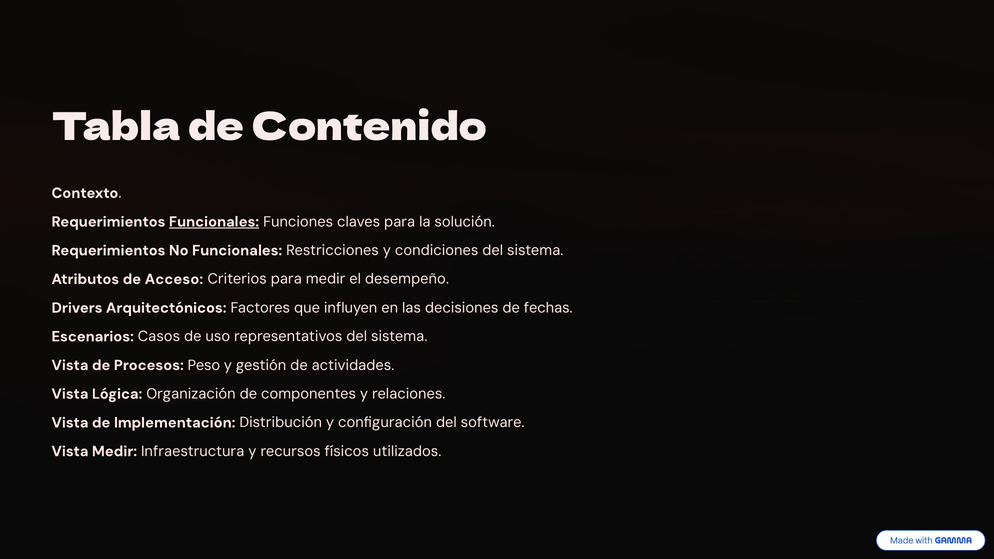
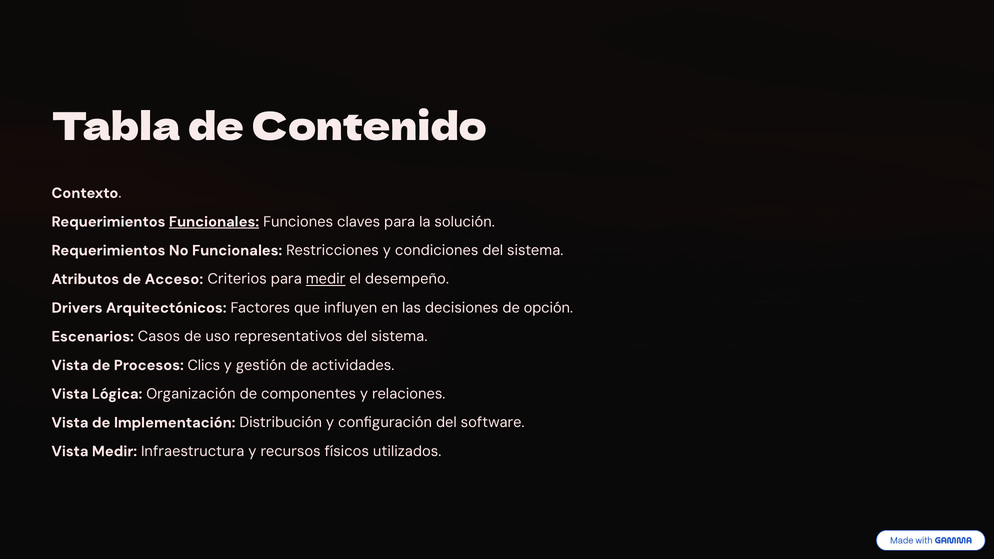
medir at (326, 279) underline: none -> present
fechas: fechas -> opción
Peso: Peso -> Clics
